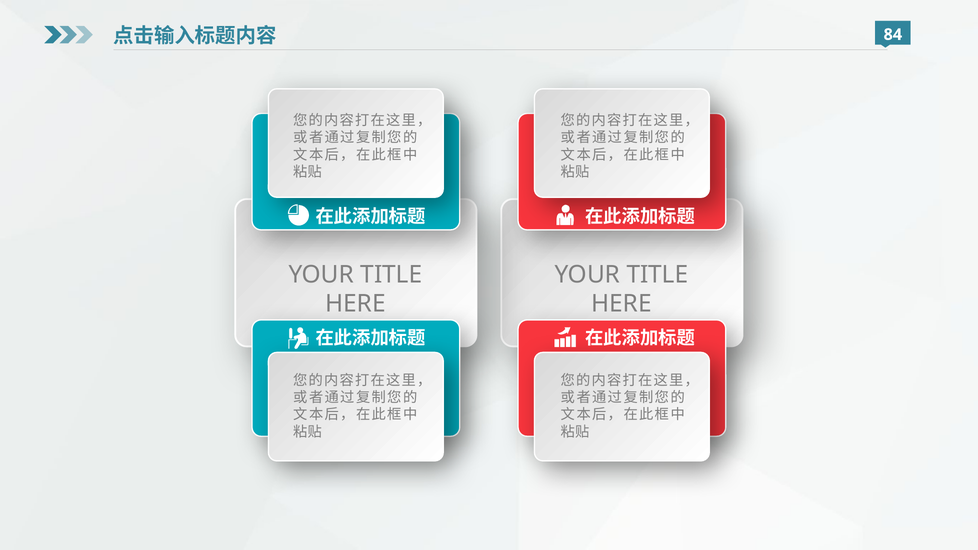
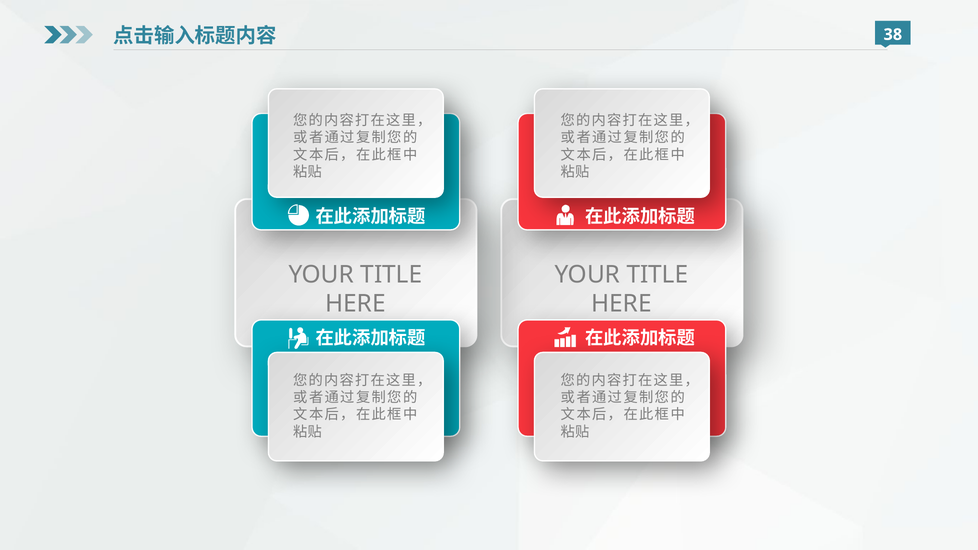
84: 84 -> 38
